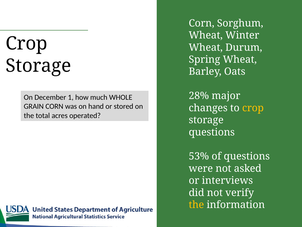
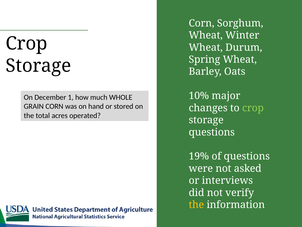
28%: 28% -> 10%
crop at (253, 108) colour: yellow -> light green
53%: 53% -> 19%
